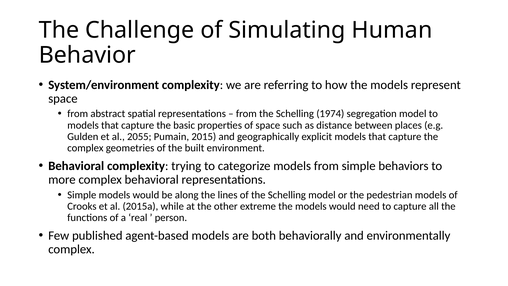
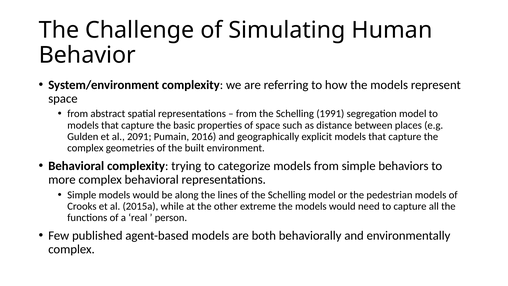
1974: 1974 -> 1991
2055: 2055 -> 2091
2015: 2015 -> 2016
